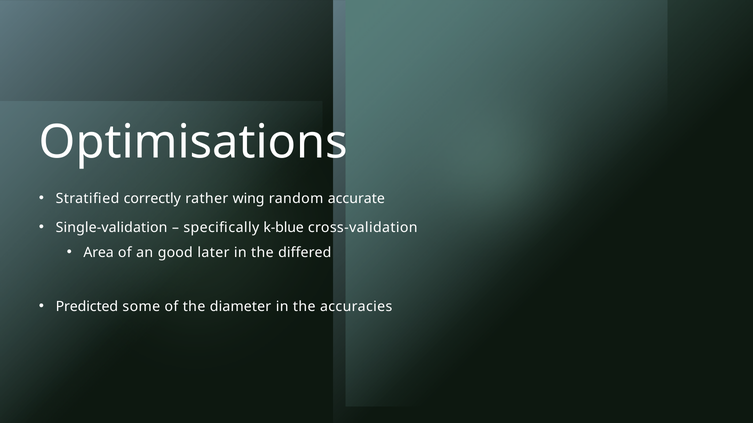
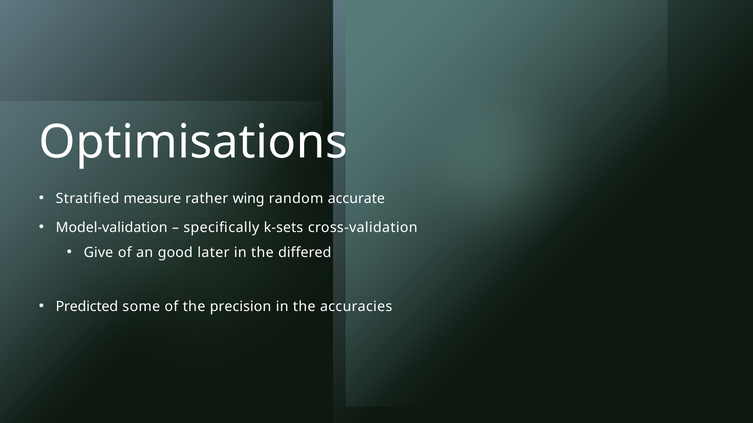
correctly: correctly -> measure
Single-validation: Single-validation -> Model-validation
k-blue: k-blue -> k-sets
Area: Area -> Give
diameter: diameter -> precision
